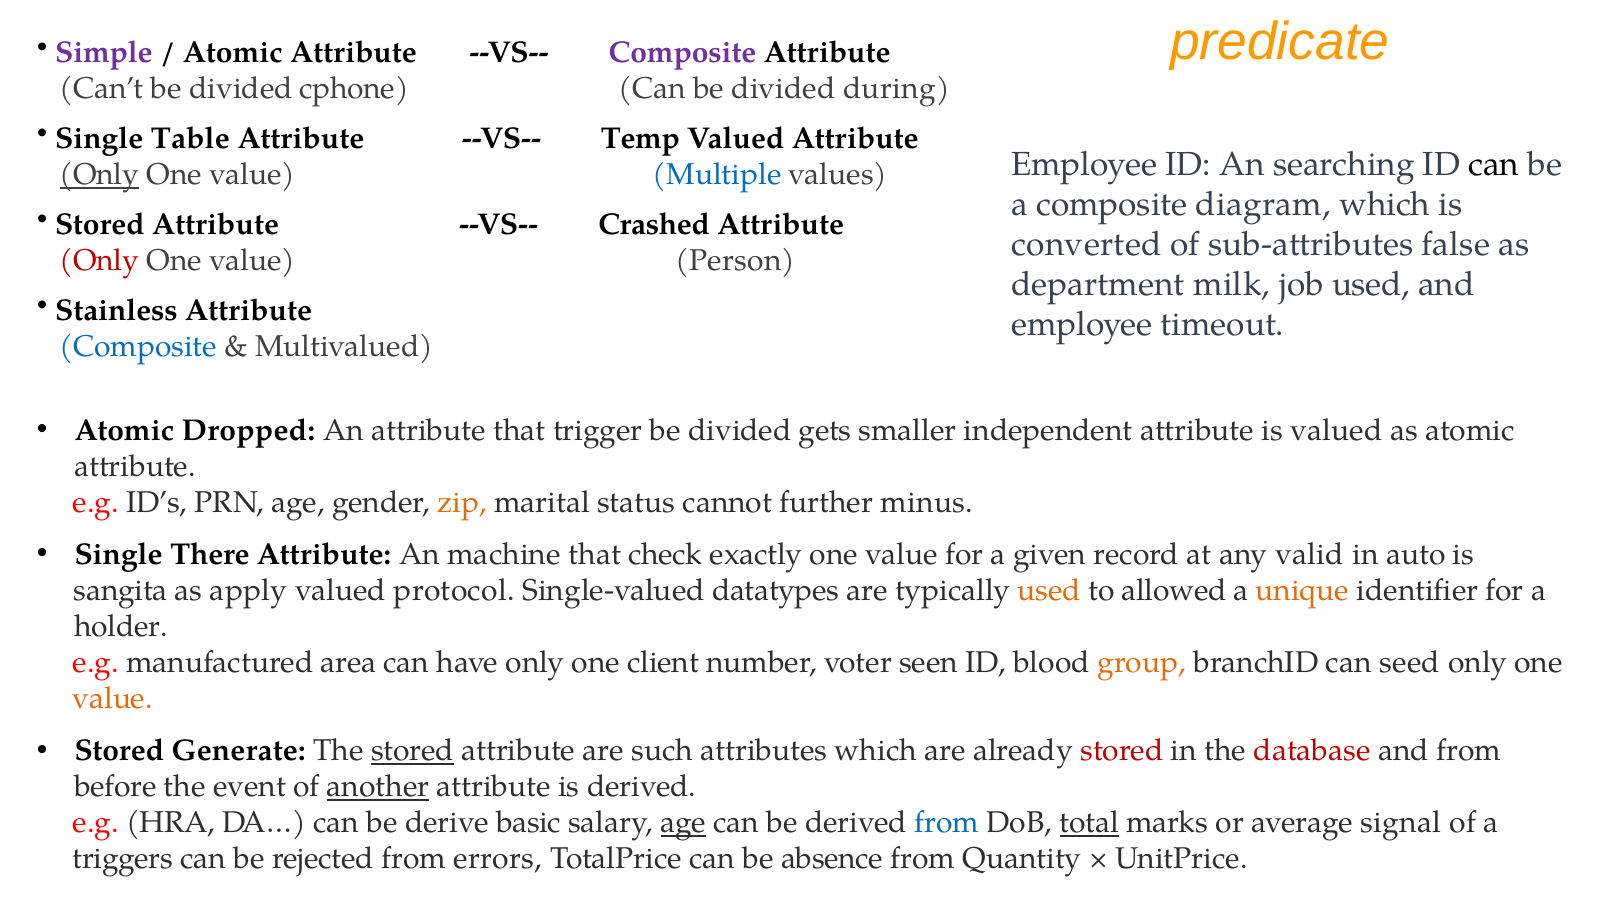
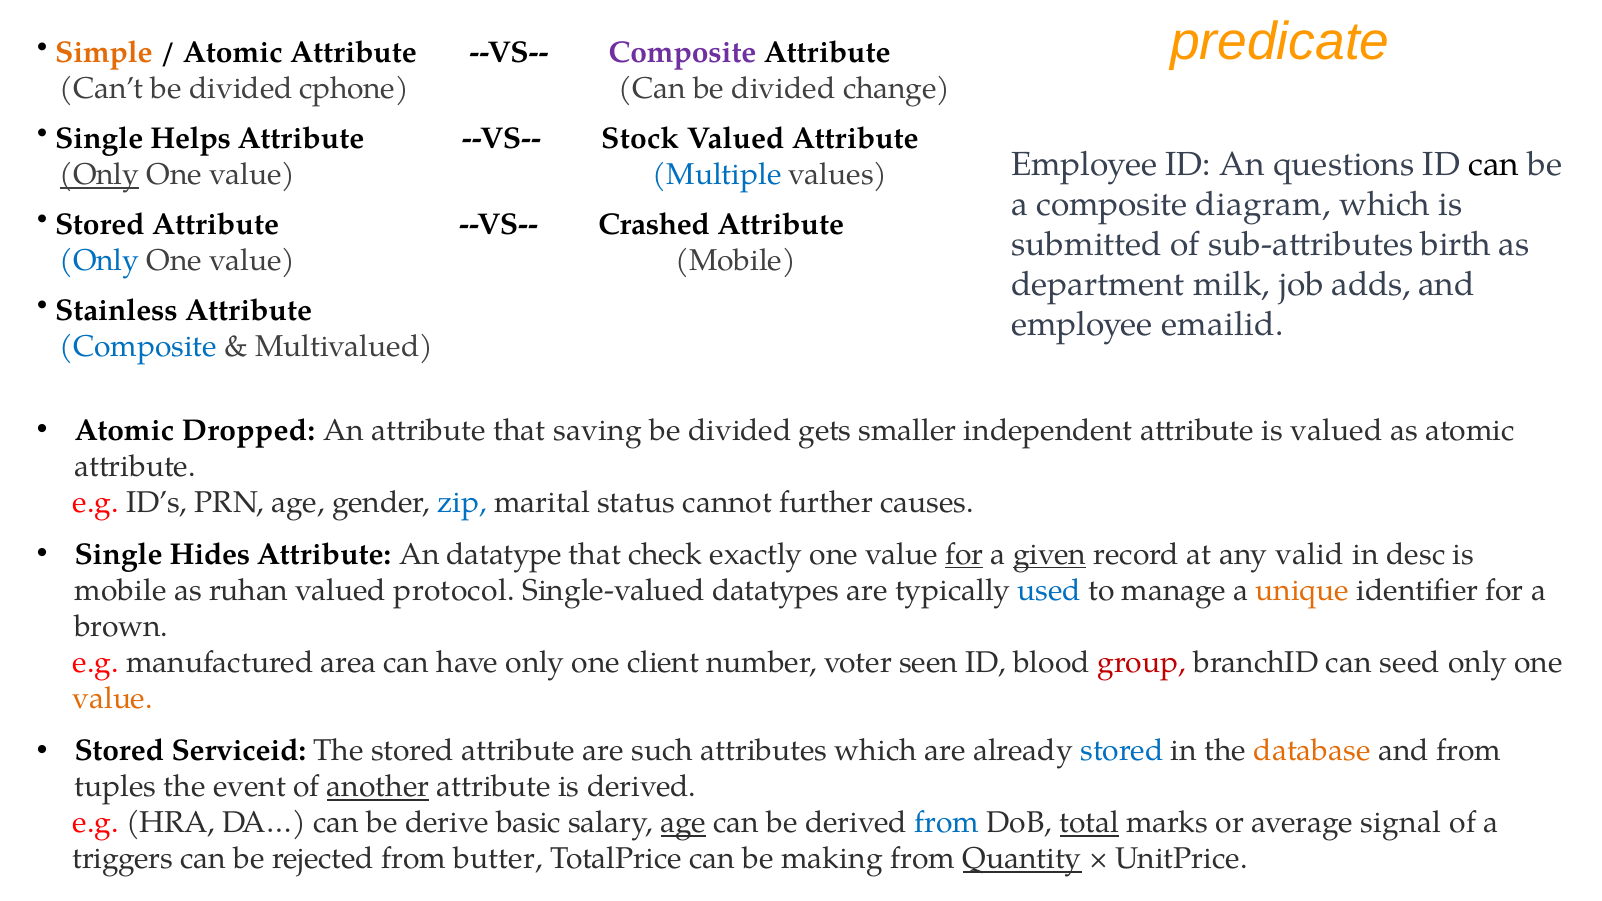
Simple colour: purple -> orange
during: during -> change
Table: Table -> Helps
Temp: Temp -> Stock
searching: searching -> questions
converted: converted -> submitted
false: false -> birth
Only at (99, 261) colour: red -> blue
value Person: Person -> Mobile
job used: used -> adds
timeout: timeout -> emailid
trigger: trigger -> saving
zip colour: orange -> blue
minus: minus -> causes
There: There -> Hides
machine: machine -> datatype
for at (964, 555) underline: none -> present
given underline: none -> present
auto: auto -> desc
sangita at (121, 591): sangita -> mobile
apply: apply -> ruhan
used at (1049, 591) colour: orange -> blue
allowed: allowed -> manage
holder: holder -> brown
group colour: orange -> red
Generate: Generate -> Serviceid
stored at (413, 751) underline: present -> none
stored at (1122, 751) colour: red -> blue
database colour: red -> orange
before: before -> tuples
errors: errors -> butter
absence: absence -> making
Quantity underline: none -> present
